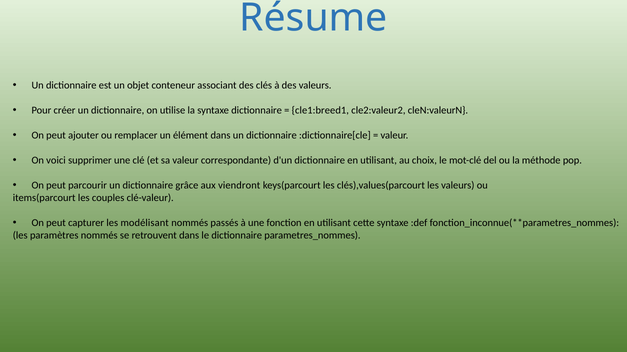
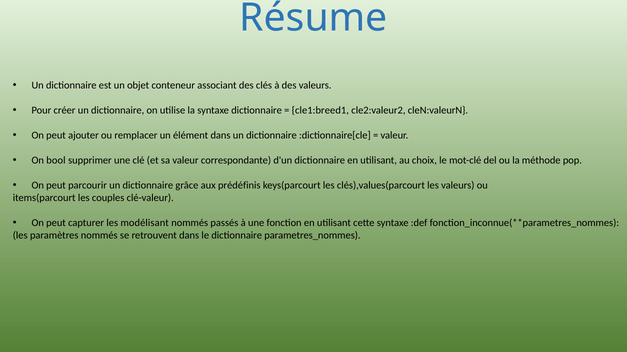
voici: voici -> bool
viendront: viendront -> prédéfinis
